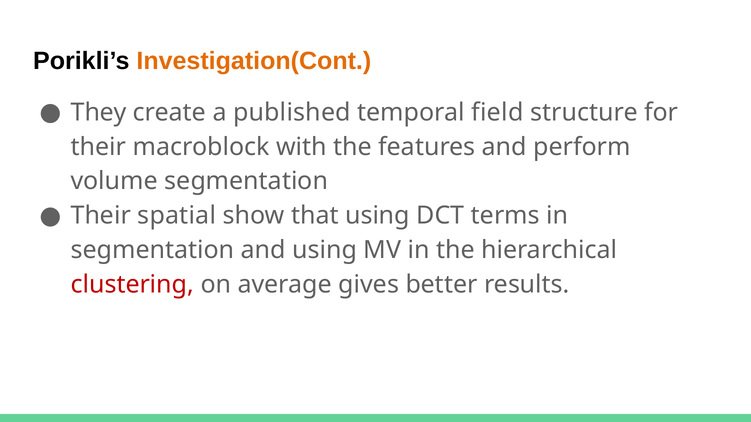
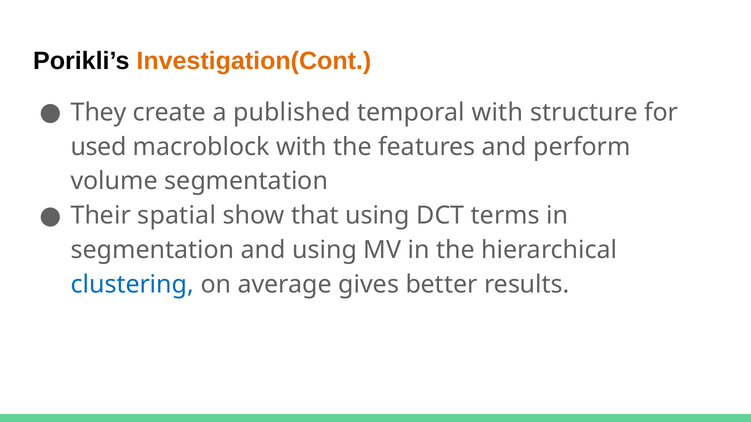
temporal field: field -> with
their at (98, 147): their -> used
clustering colour: red -> blue
